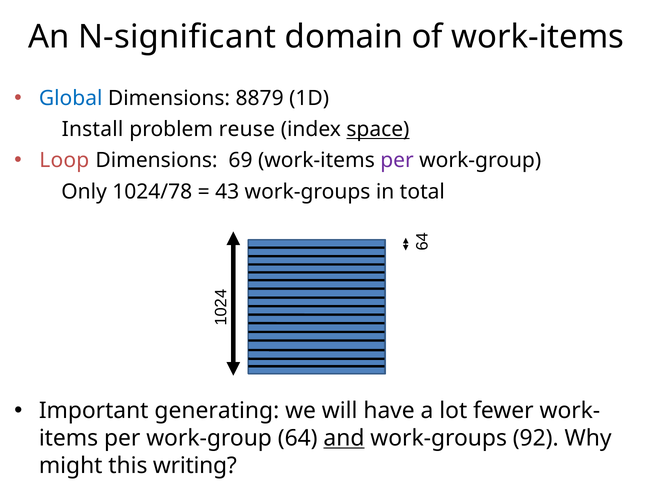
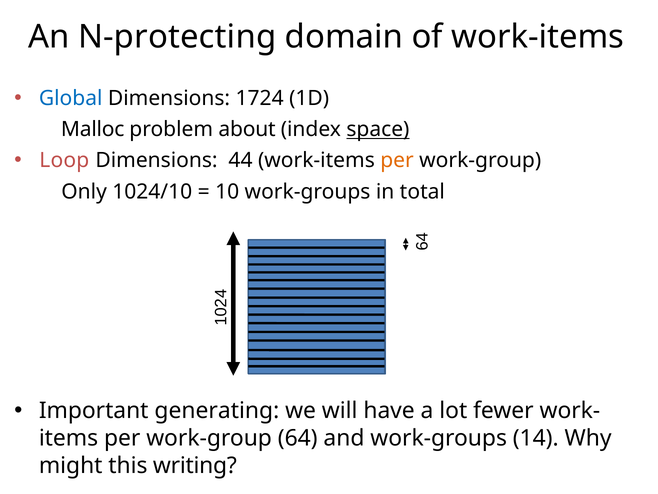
N-significant: N-significant -> N-protecting
8879: 8879 -> 1724
Install: Install -> Malloc
reuse: reuse -> about
69: 69 -> 44
per at (397, 160) colour: purple -> orange
1024/78: 1024/78 -> 1024/10
43: 43 -> 10
and underline: present -> none
92: 92 -> 14
